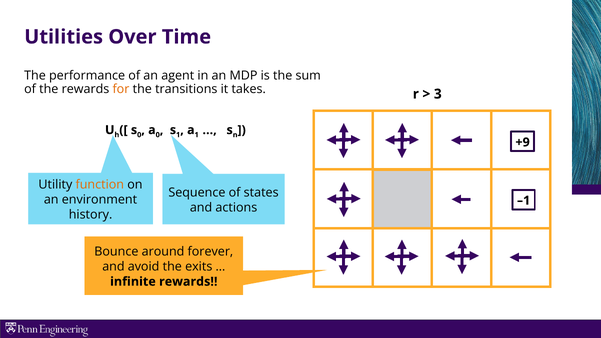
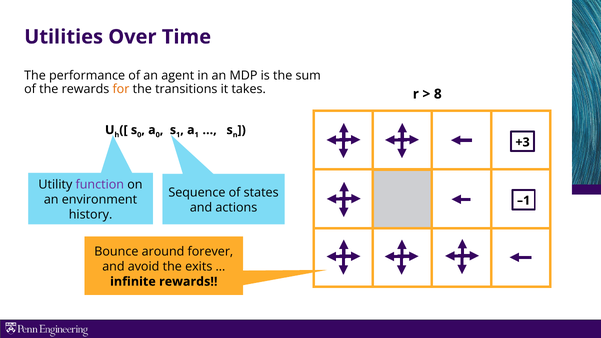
3: 3 -> 8
+9: +9 -> +3
function colour: orange -> purple
